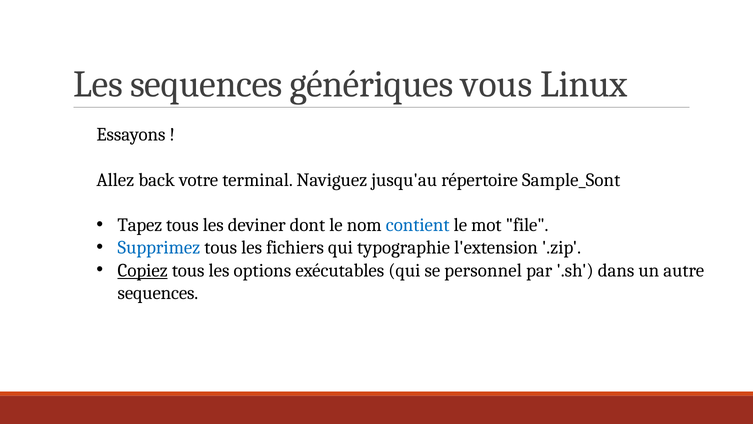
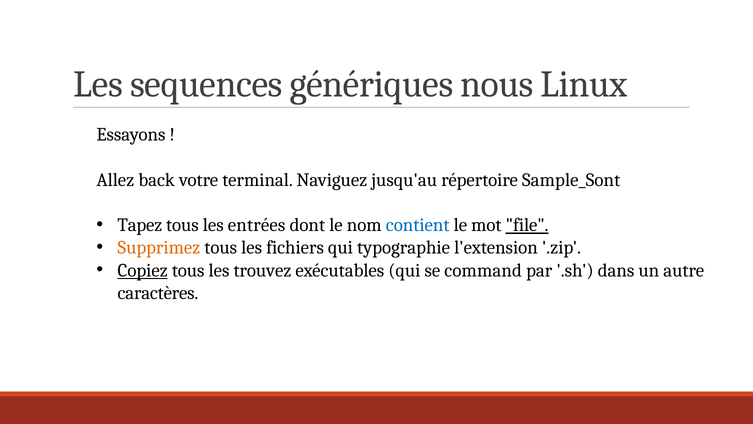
vous: vous -> nous
deviner: deviner -> entrées
file underline: none -> present
Supprimez colour: blue -> orange
options: options -> trouvez
personnel: personnel -> command
sequences at (158, 293): sequences -> caractères
